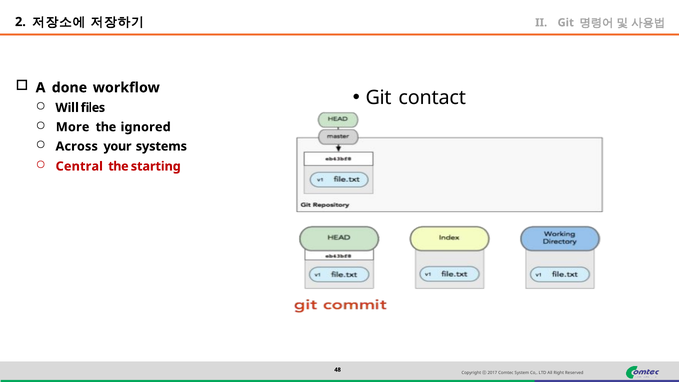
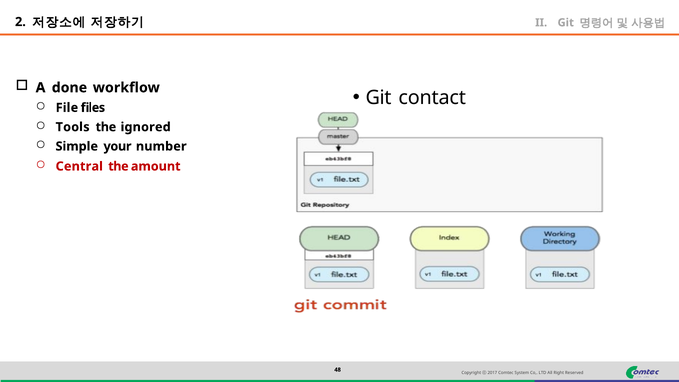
Will: Will -> File
More: More -> Tools
Across: Across -> Simple
systems: systems -> number
starting: starting -> amount
